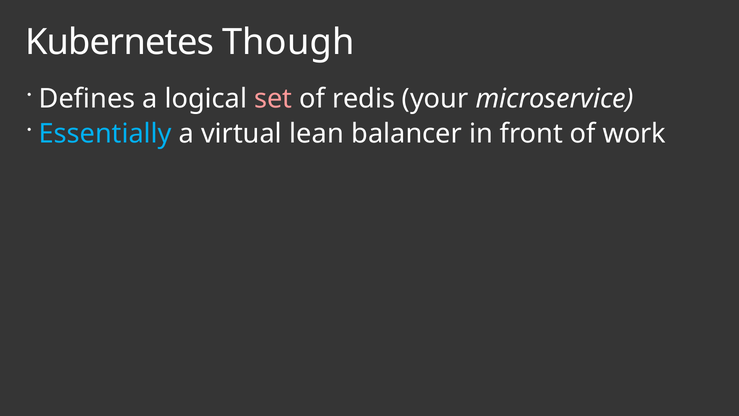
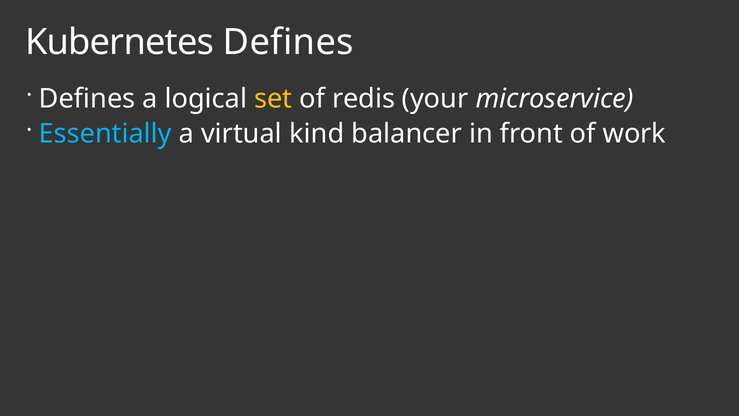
Kubernetes Though: Though -> Defines
set colour: pink -> yellow
lean: lean -> kind
